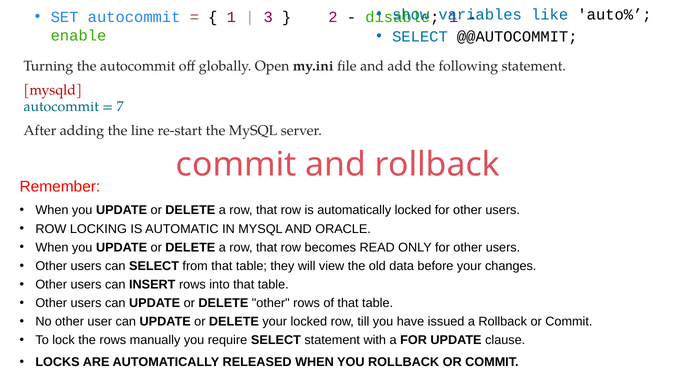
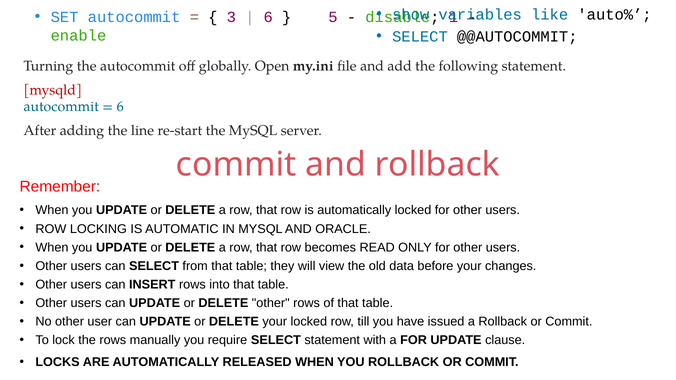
1 at (231, 17): 1 -> 3
3 at (268, 17): 3 -> 6
2: 2 -> 5
7 at (120, 107): 7 -> 6
